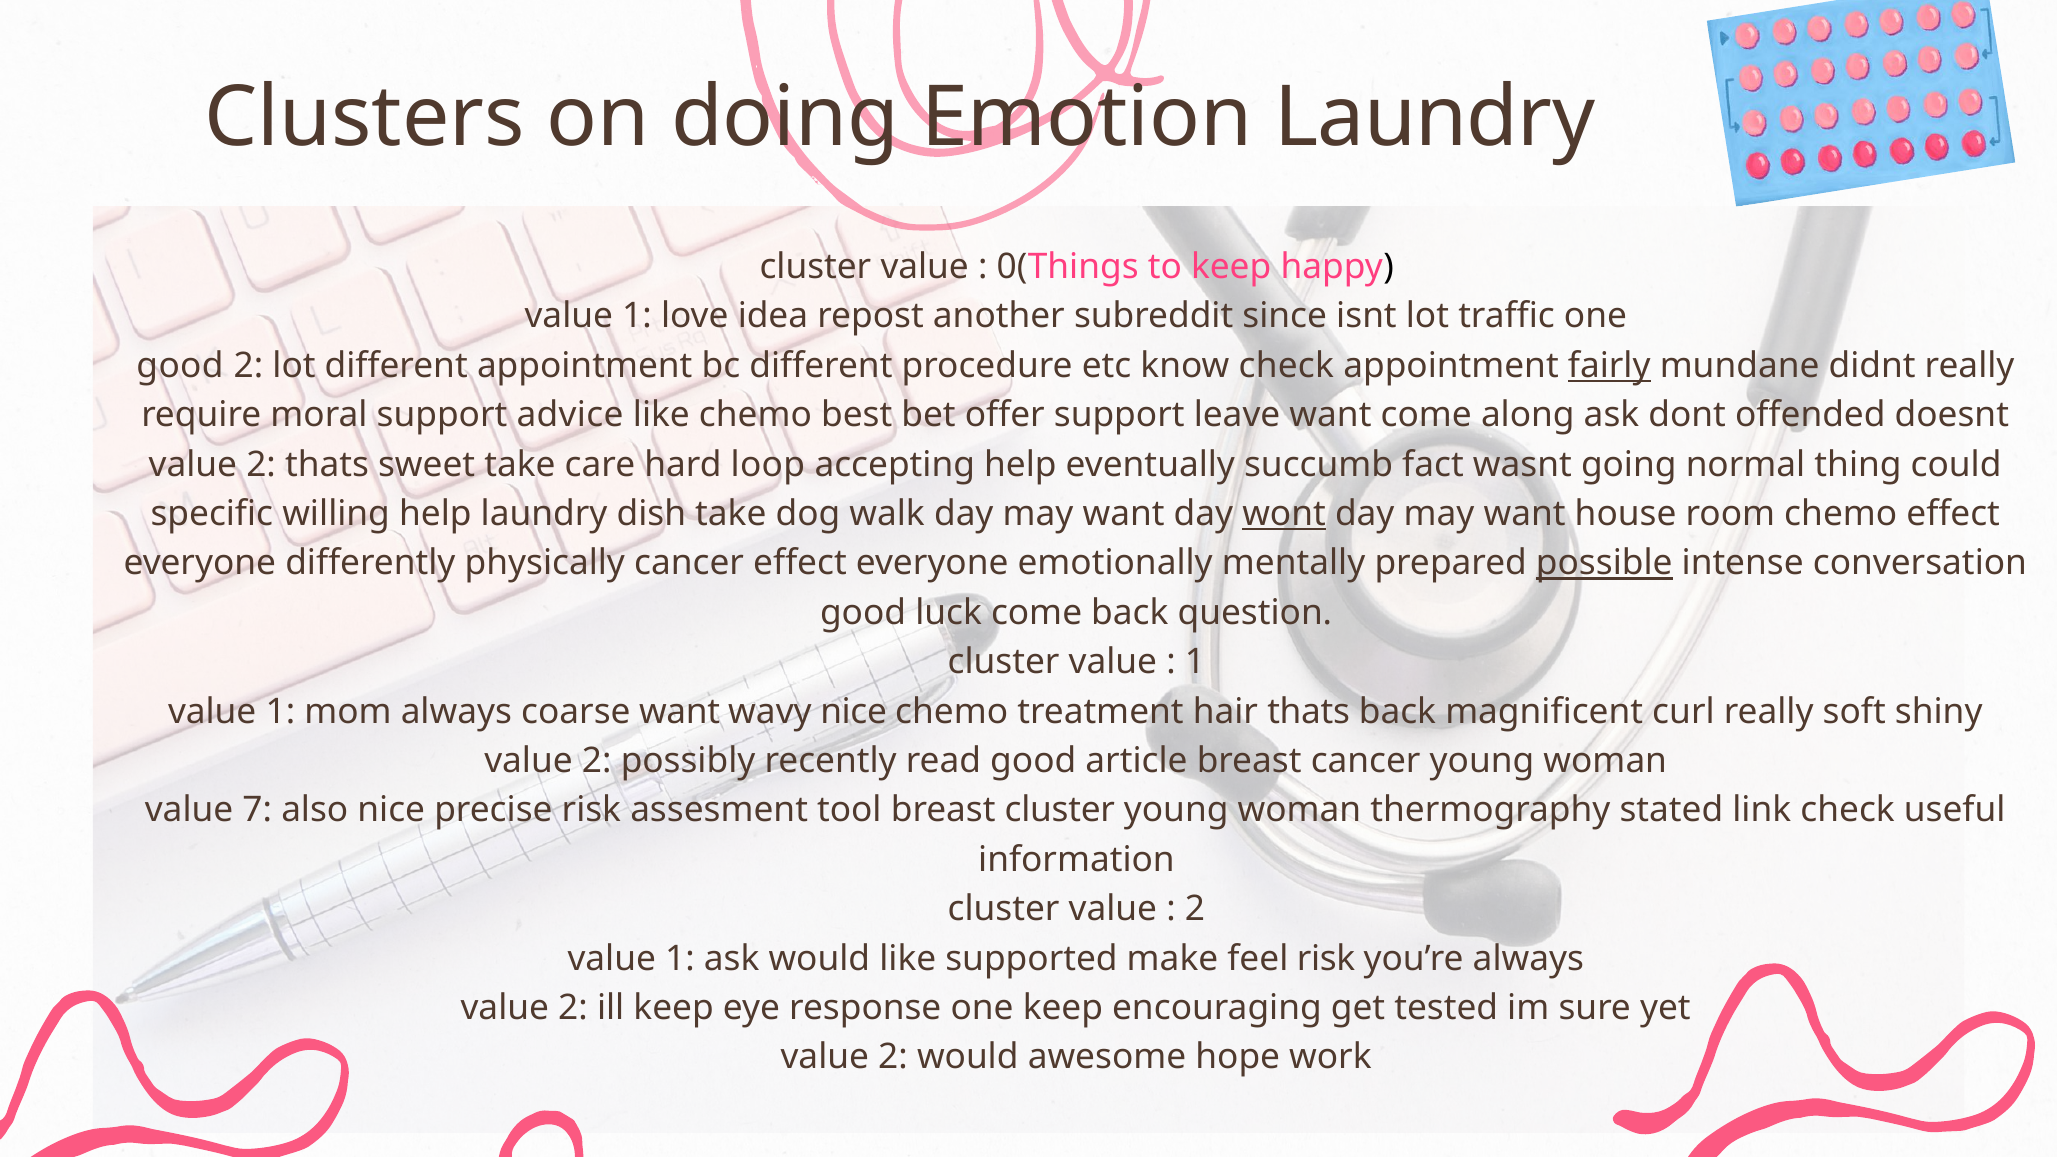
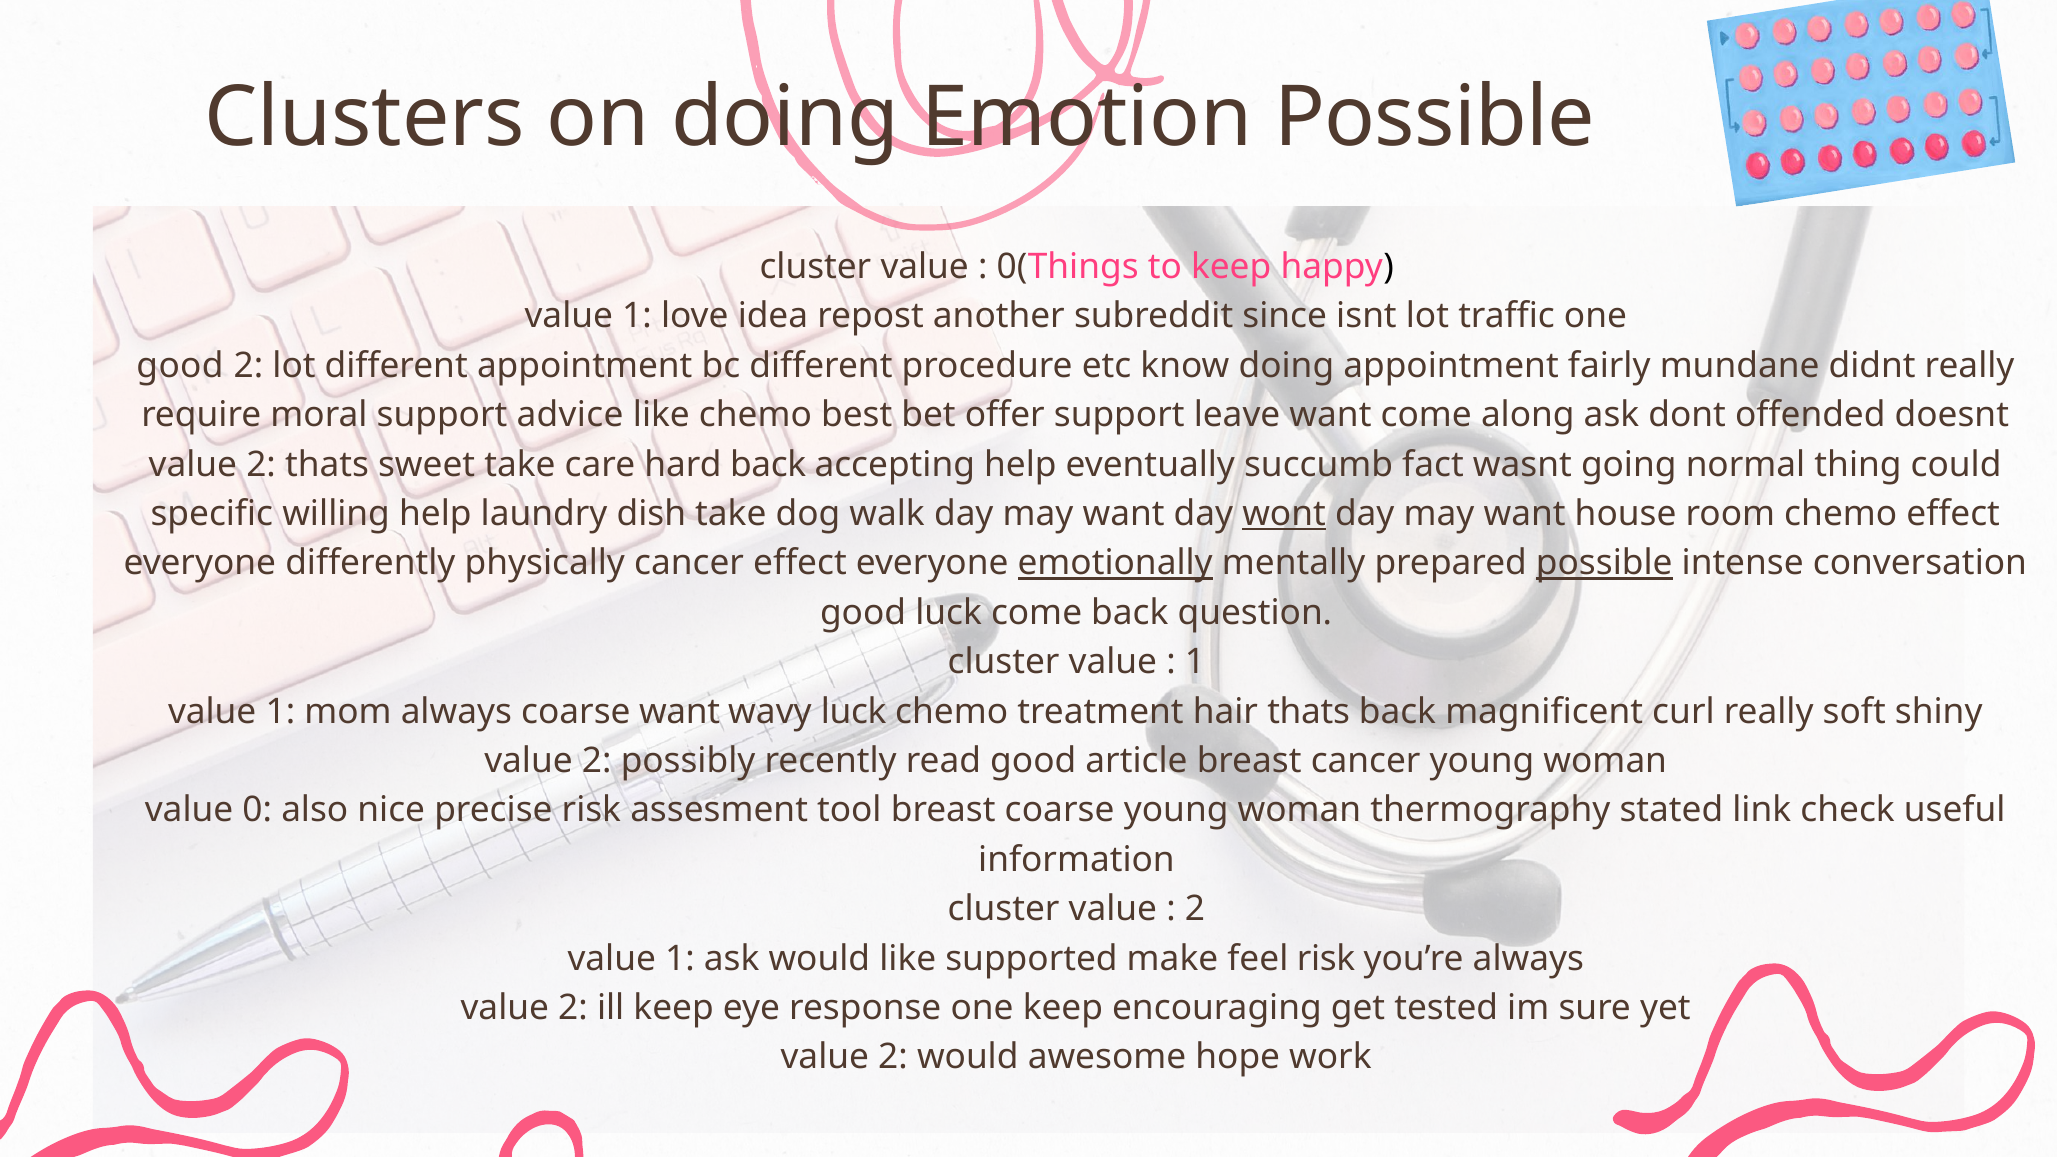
Emotion Laundry: Laundry -> Possible
know check: check -> doing
fairly underline: present -> none
hard loop: loop -> back
emotionally underline: none -> present
wavy nice: nice -> luck
7: 7 -> 0
breast cluster: cluster -> coarse
